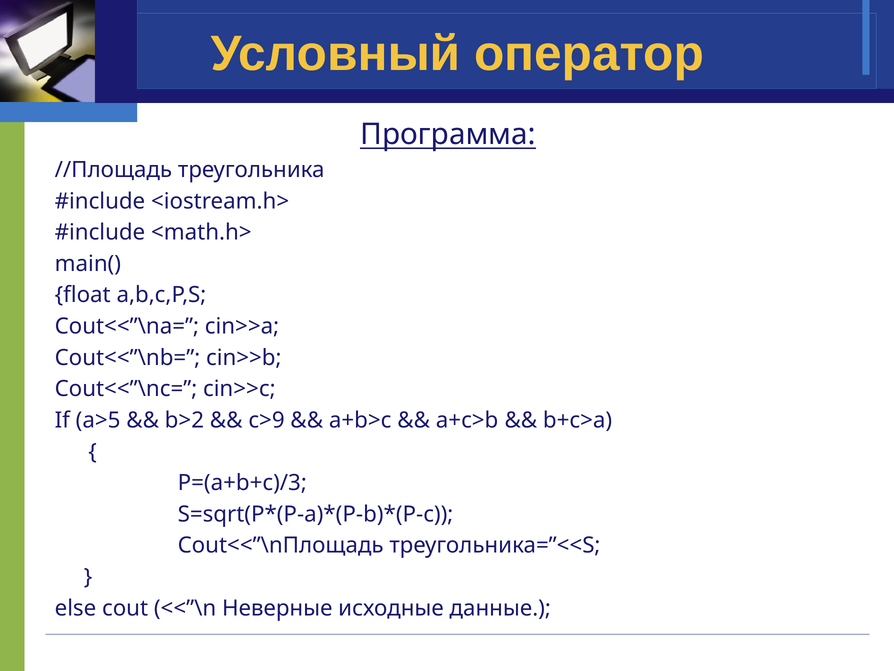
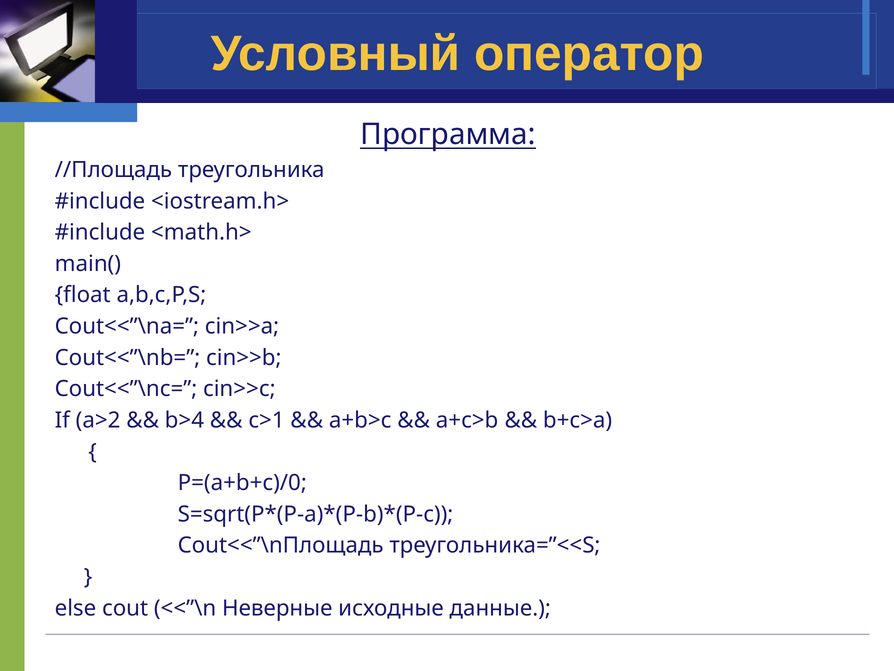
a>5: a>5 -> a>2
b>2: b>2 -> b>4
c>9: c>9 -> c>1
P=(a+b+c)/3: P=(a+b+c)/3 -> P=(a+b+c)/0
